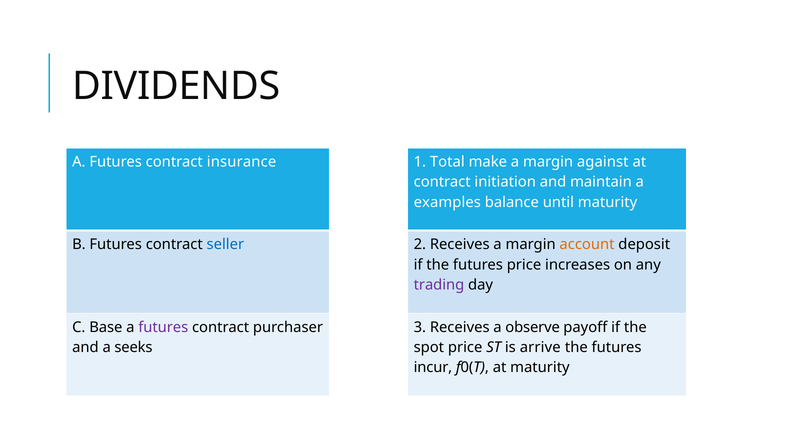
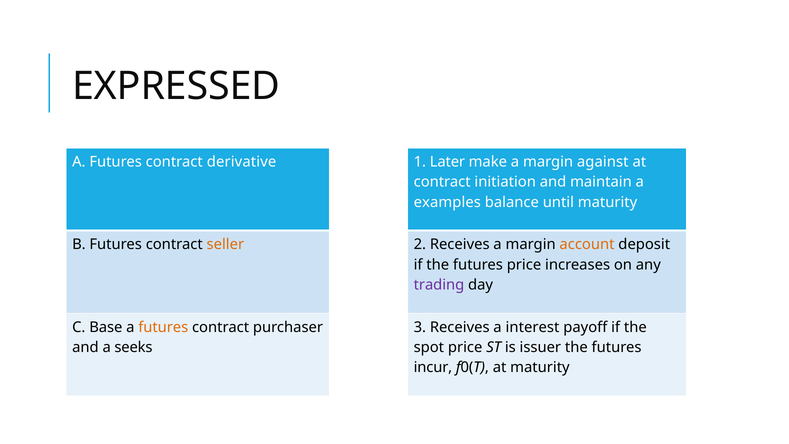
DIVIDENDS: DIVIDENDS -> EXPRESSED
insurance: insurance -> derivative
Total: Total -> Later
seller colour: blue -> orange
futures at (163, 327) colour: purple -> orange
observe: observe -> interest
arrive: arrive -> issuer
